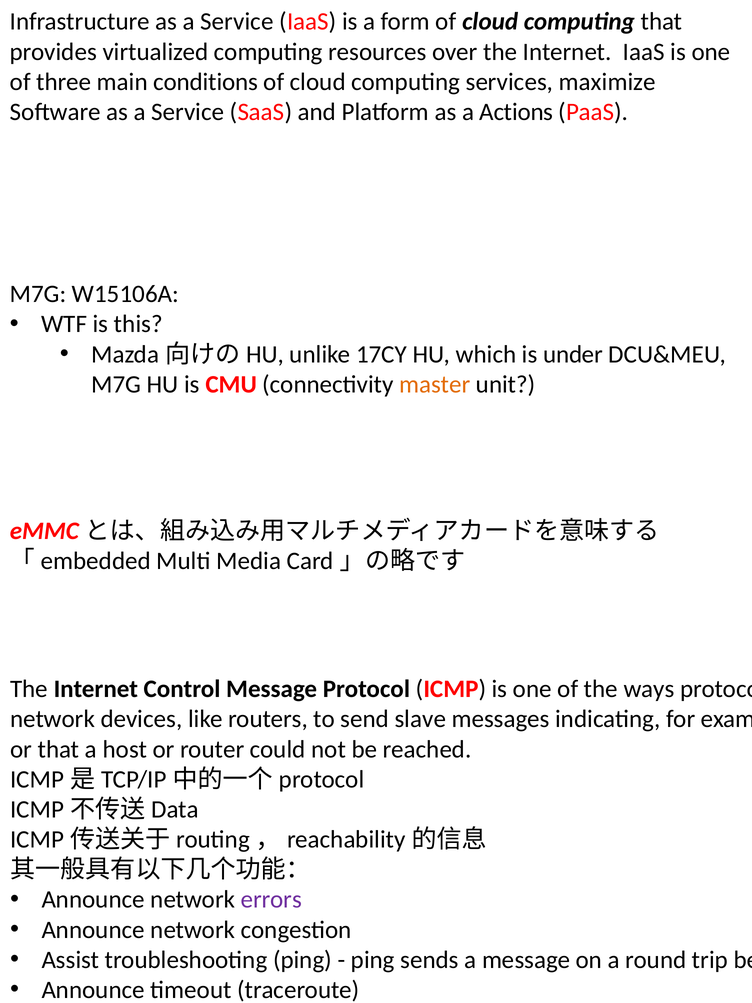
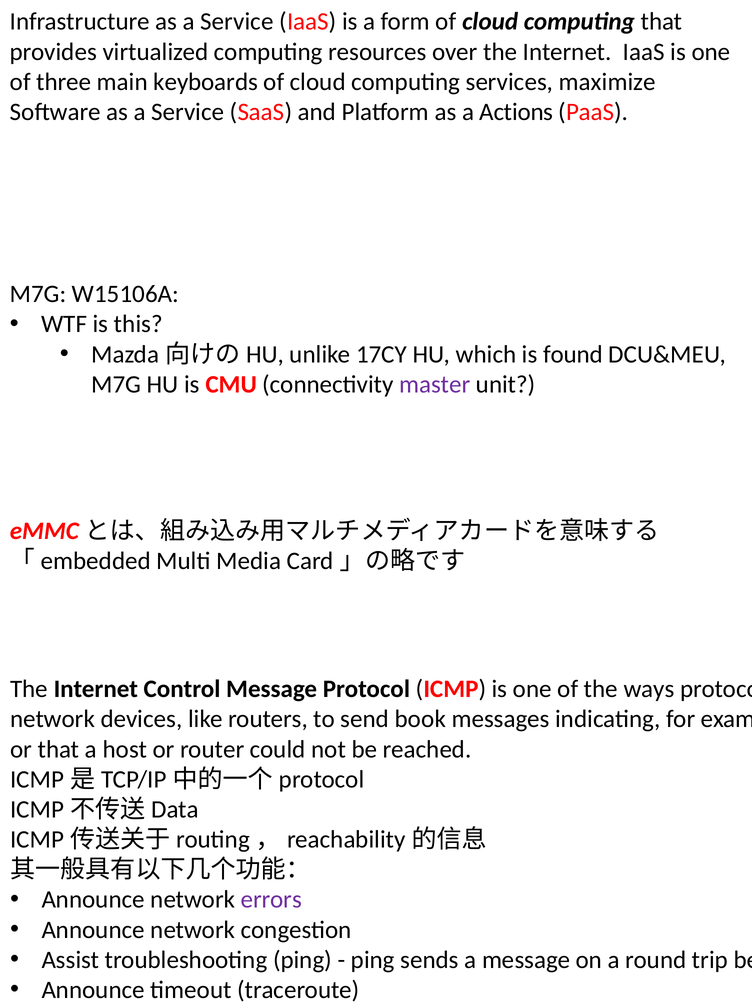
conditions: conditions -> keyboards
under: under -> found
master colour: orange -> purple
slave: slave -> book
